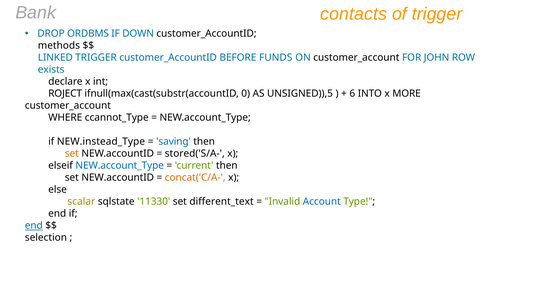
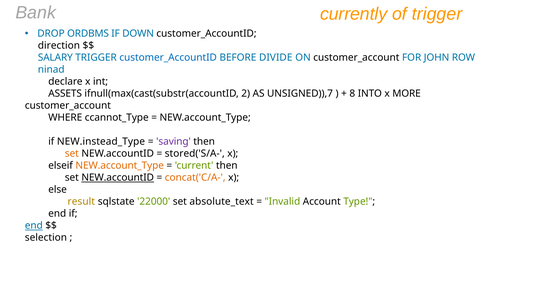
contacts: contacts -> currently
methods: methods -> direction
LINKED: LINKED -> SALARY
FUNDS: FUNDS -> DIVIDE
exists: exists -> ninad
ROJECT: ROJECT -> ASSETS
0: 0 -> 2
UNSIGNED)),5: UNSIGNED)),5 -> UNSIGNED)),7
6: 6 -> 8
saving colour: blue -> purple
NEW.account_Type at (120, 166) colour: blue -> orange
NEW.accountID at (118, 178) underline: none -> present
scalar: scalar -> result
11330: 11330 -> 22000
different_text: different_text -> absolute_text
Account colour: blue -> black
